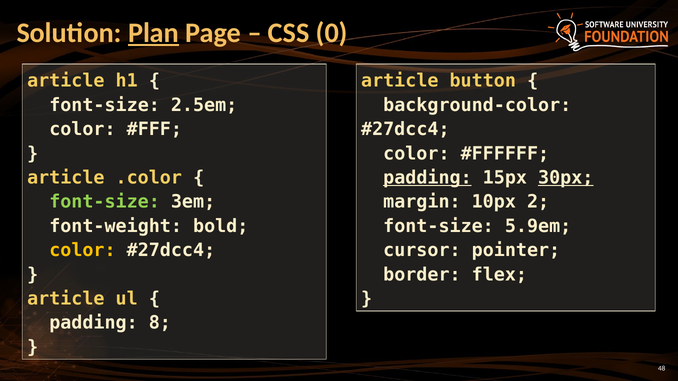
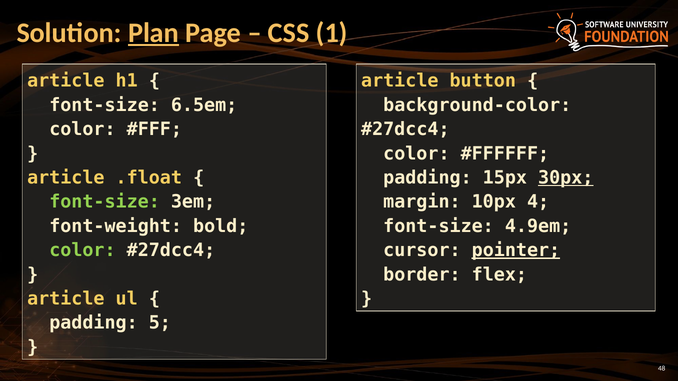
0: 0 -> 1
2.5em: 2.5em -> 6.5em
.color: .color -> .float
padding at (427, 178) underline: present -> none
2: 2 -> 4
5.9em: 5.9em -> 4.9em
color at (82, 251) colour: yellow -> light green
pointer underline: none -> present
8: 8 -> 5
